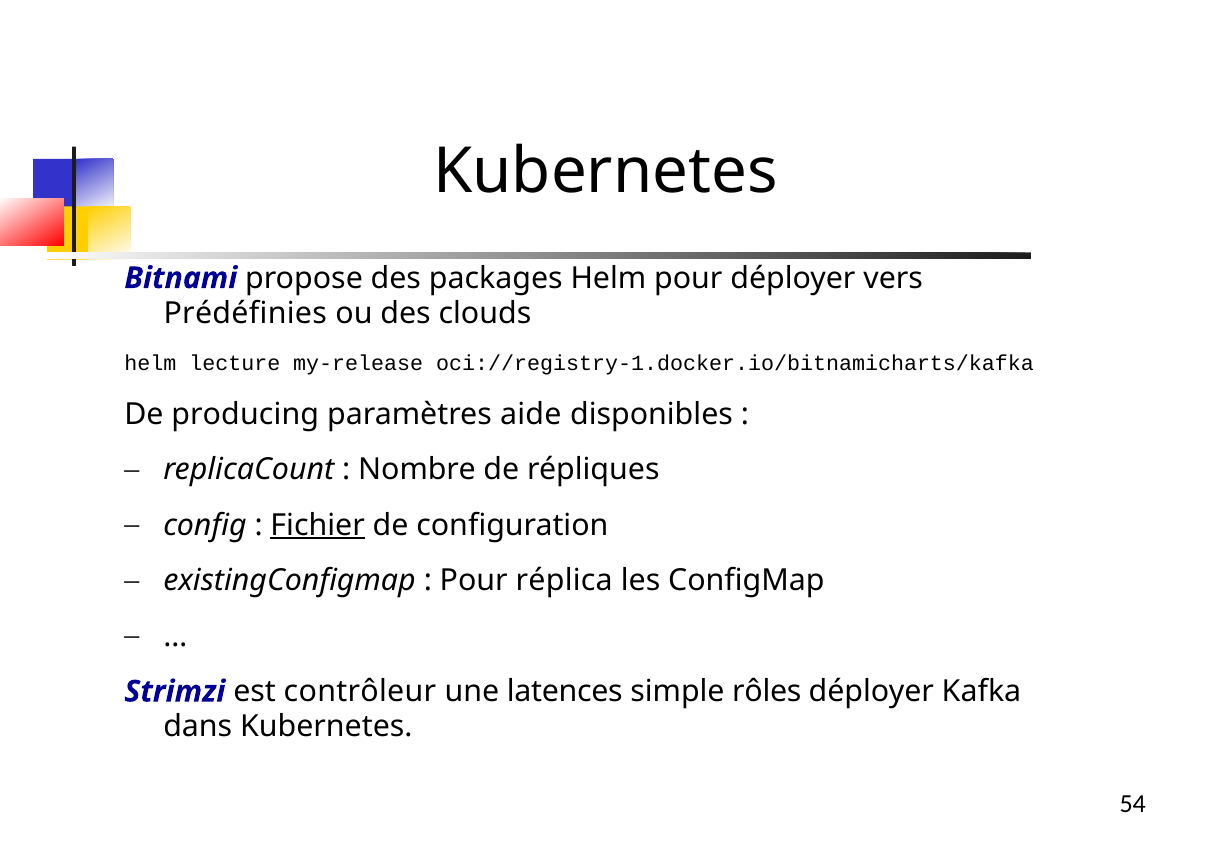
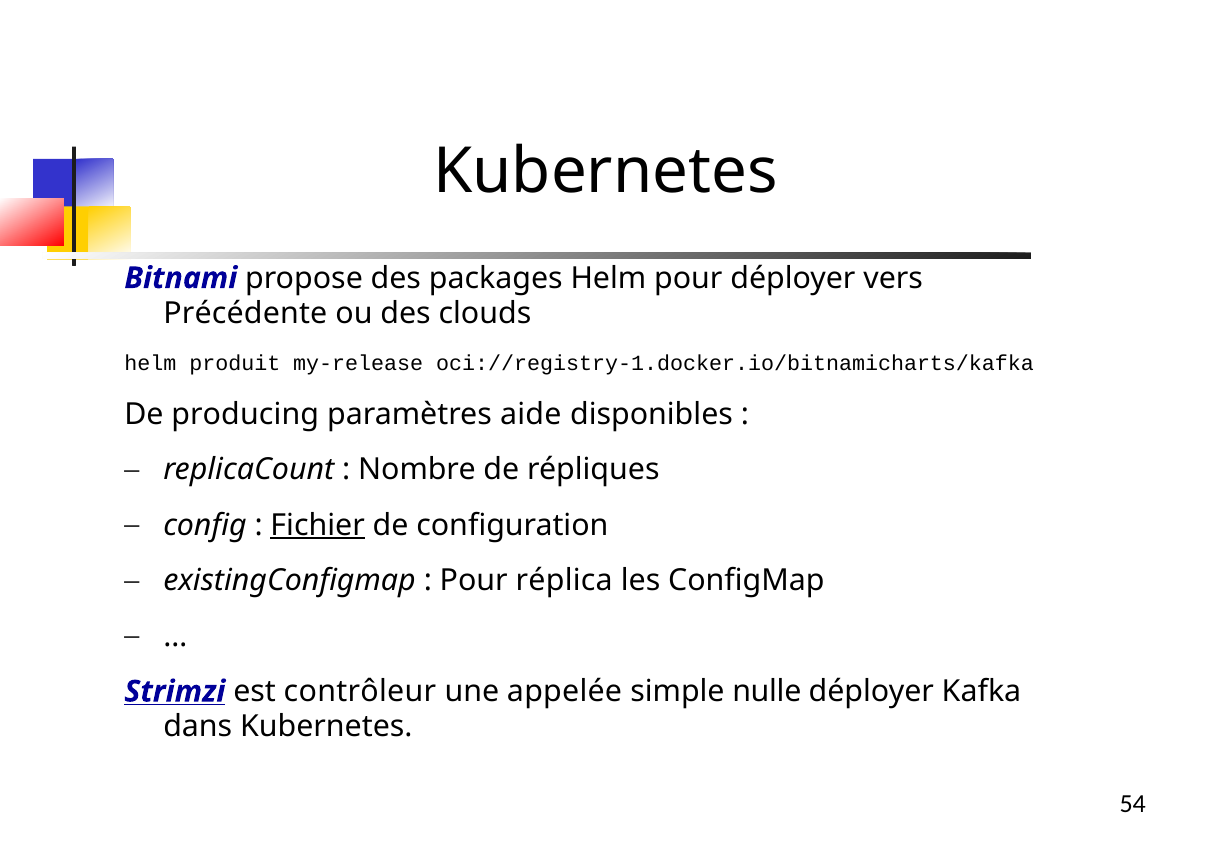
Prédéfinies: Prédéfinies -> Précédente
lecture: lecture -> produit
Strimzi underline: none -> present
latences: latences -> appelée
rôles: rôles -> nulle
